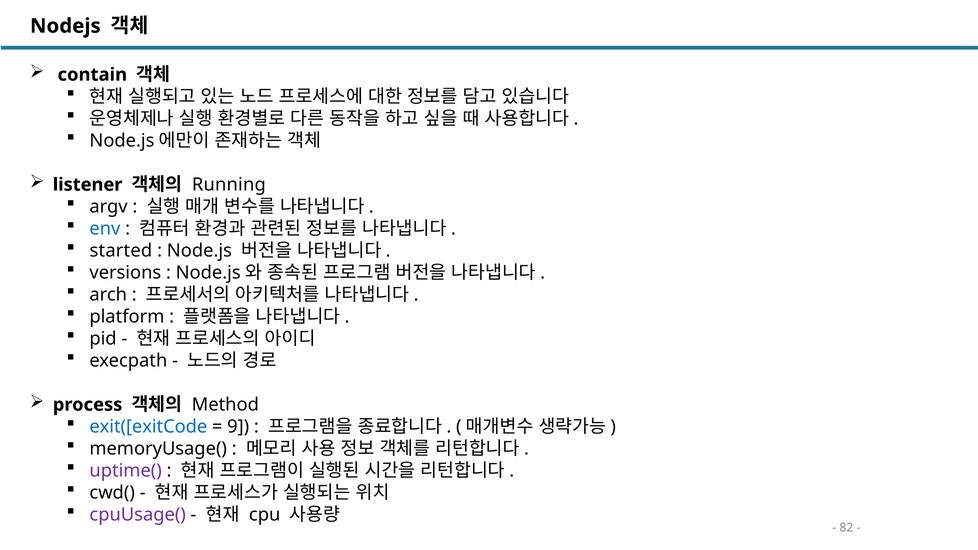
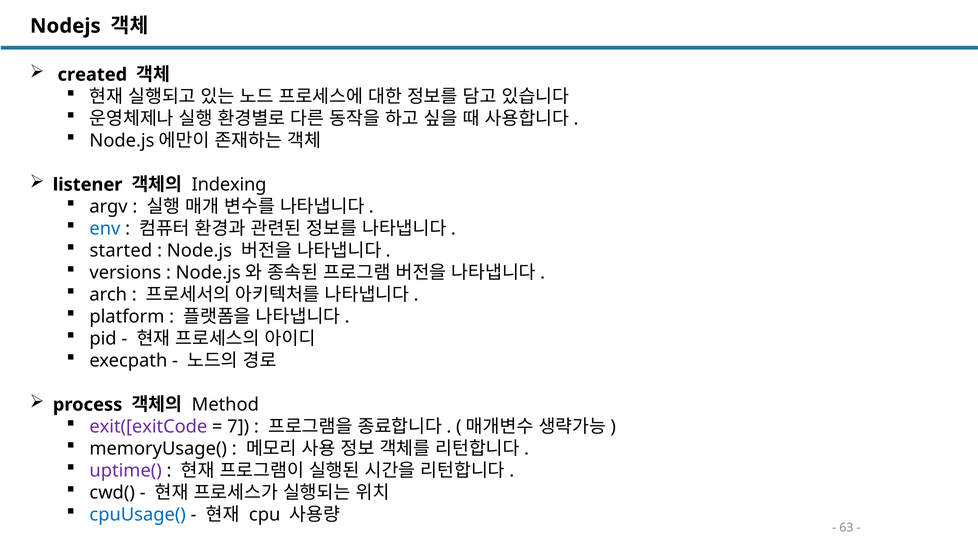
contain: contain -> created
Running: Running -> Indexing
exit([exitCode colour: blue -> purple
9: 9 -> 7
cpuUsage( colour: purple -> blue
82: 82 -> 63
